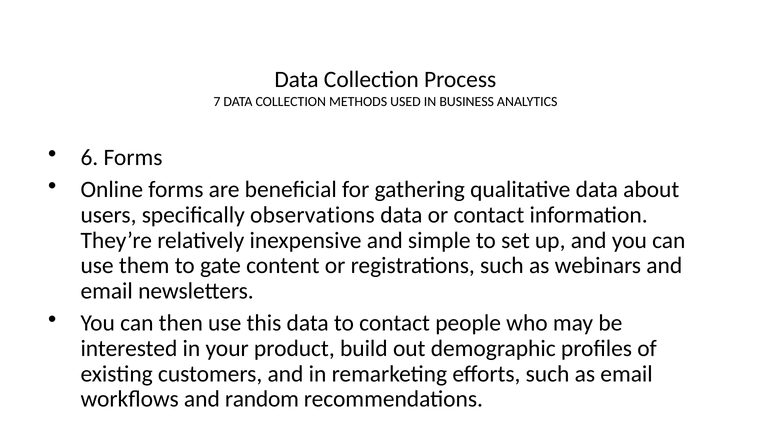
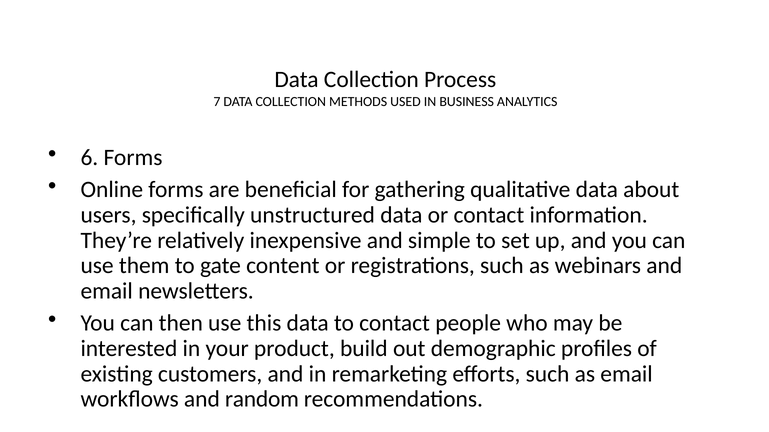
observations: observations -> unstructured
